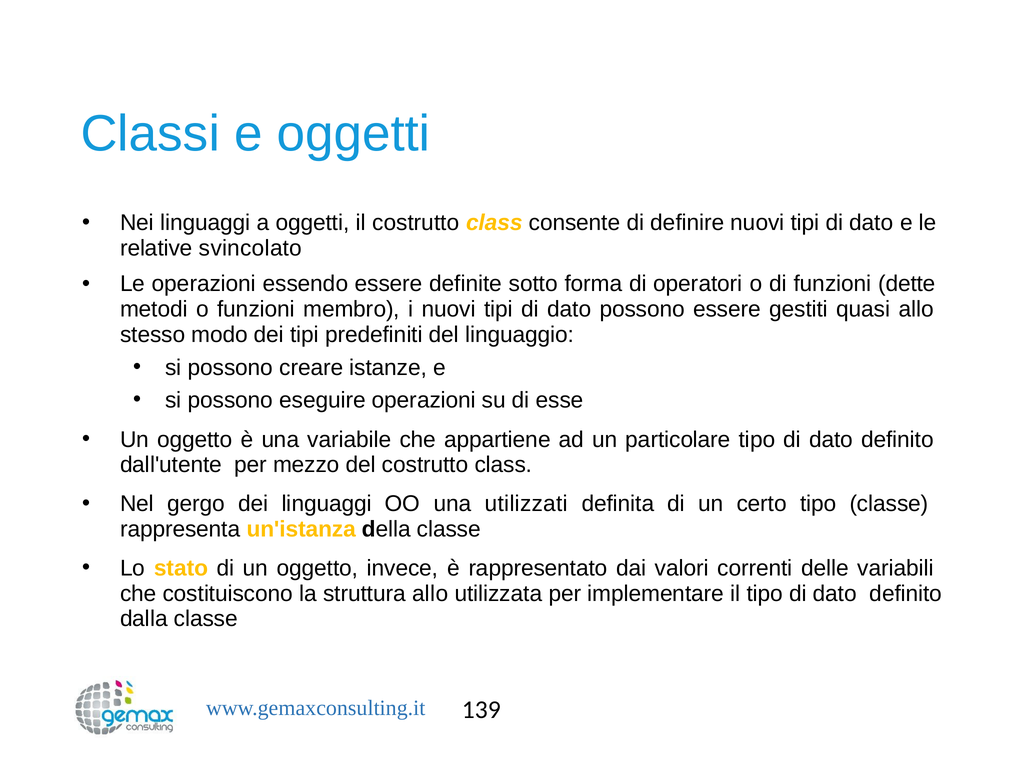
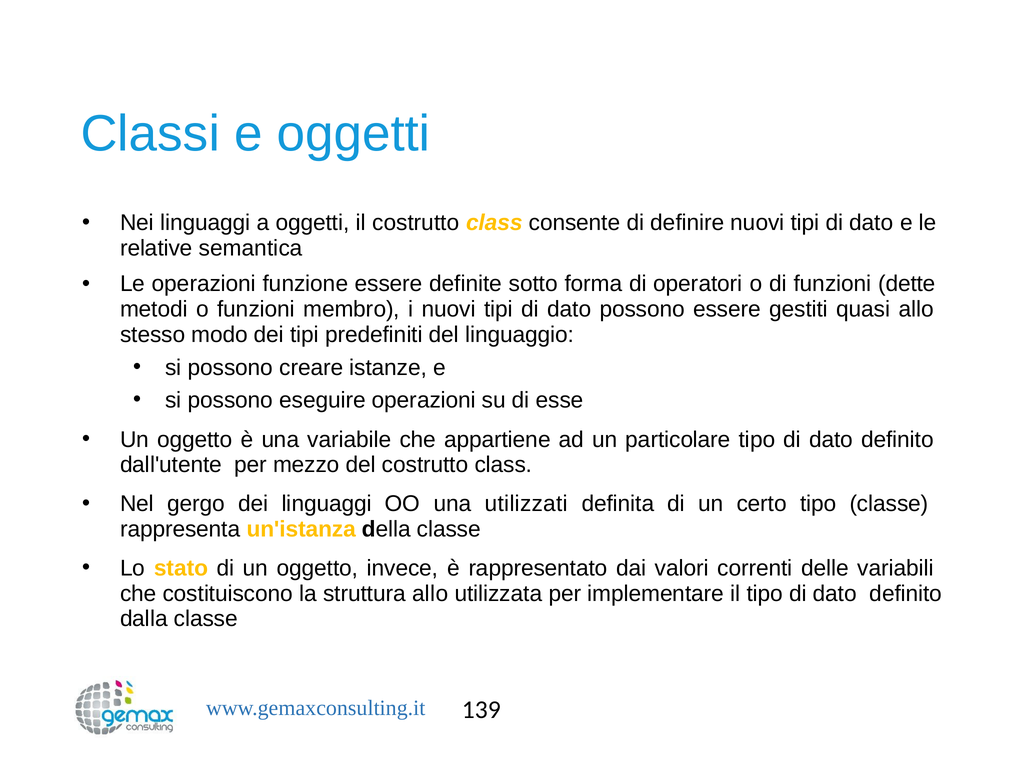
svincolato: svincolato -> semantica
essendo: essendo -> funzione
